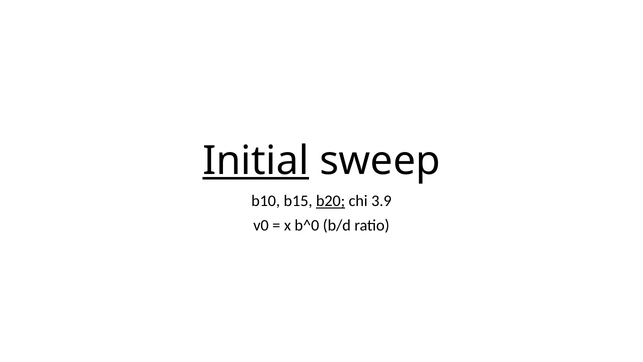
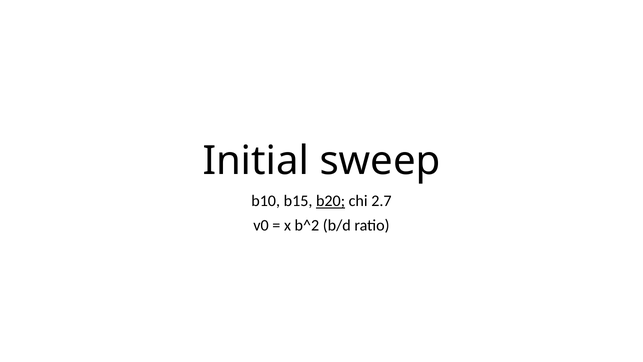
Initial underline: present -> none
3.9: 3.9 -> 2.7
b^0: b^0 -> b^2
